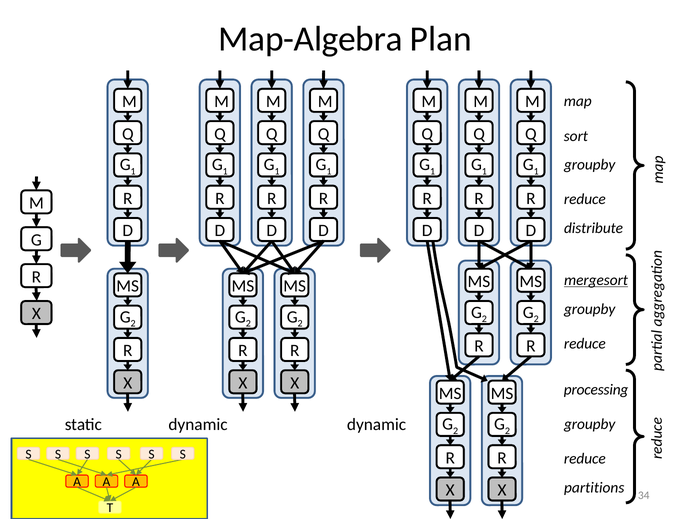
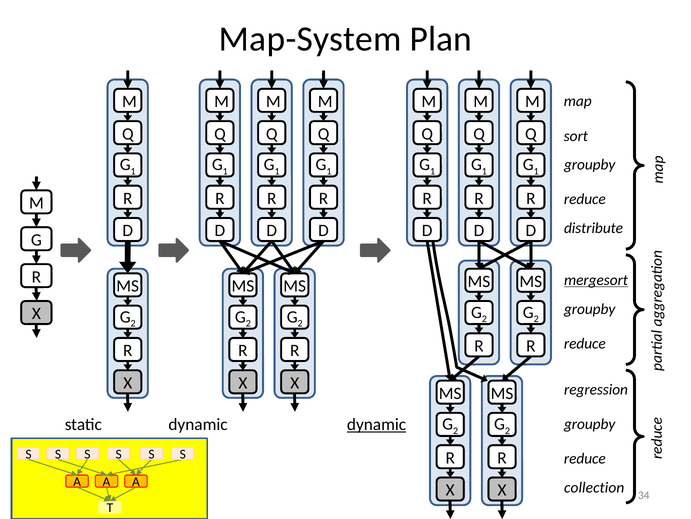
Map-Algebra: Map-Algebra -> Map-System
processing: processing -> regression
dynamic at (377, 424) underline: none -> present
partitions: partitions -> collection
